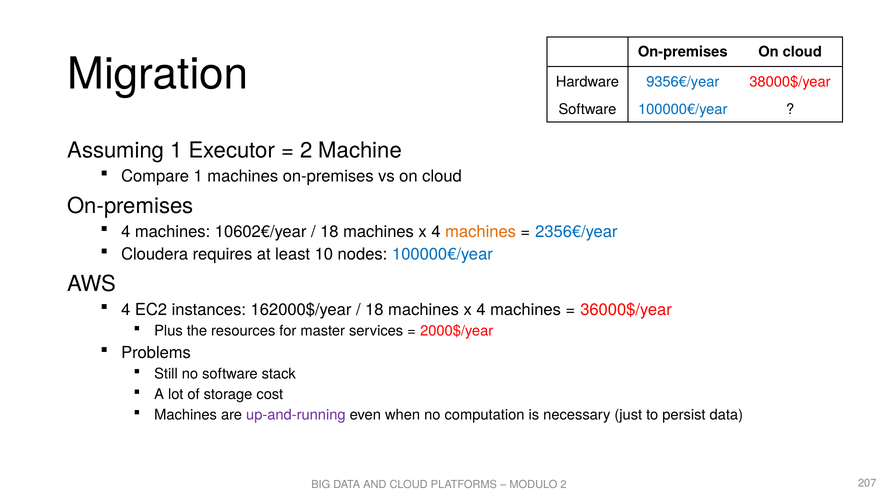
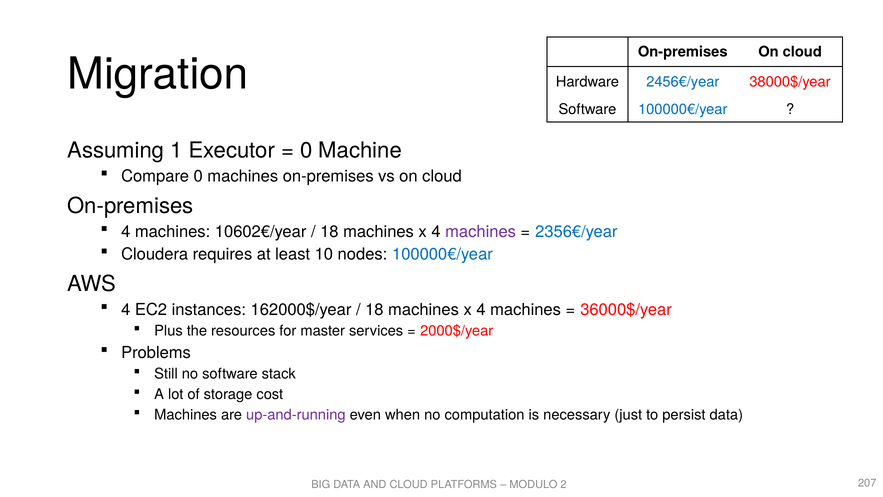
9356€/year: 9356€/year -> 2456€/year
2 at (306, 150): 2 -> 0
Compare 1: 1 -> 0
machines at (481, 231) colour: orange -> purple
